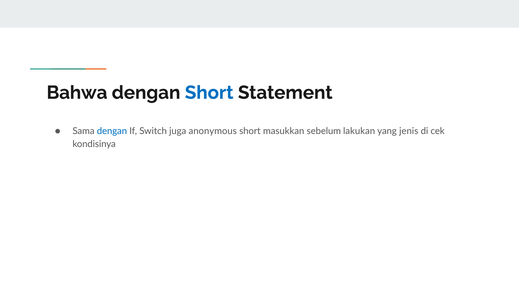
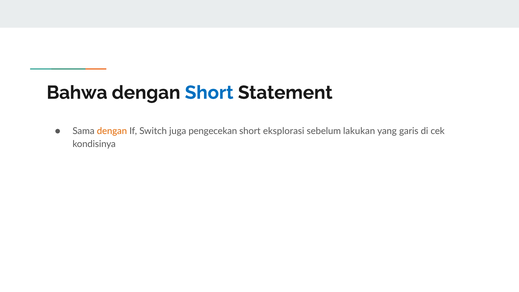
dengan at (112, 131) colour: blue -> orange
anonymous: anonymous -> pengecekan
masukkan: masukkan -> eksplorasi
jenis: jenis -> garis
